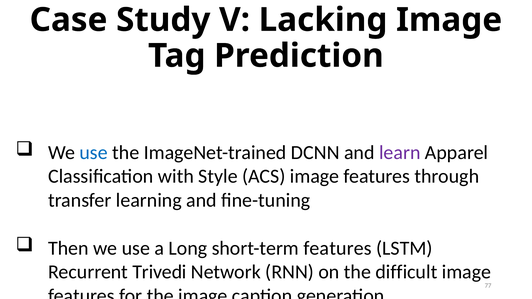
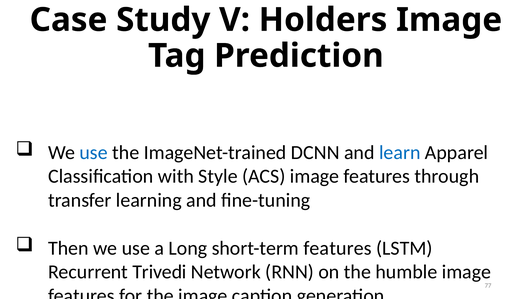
Lacking: Lacking -> Holders
learn colour: purple -> blue
difficult: difficult -> humble
